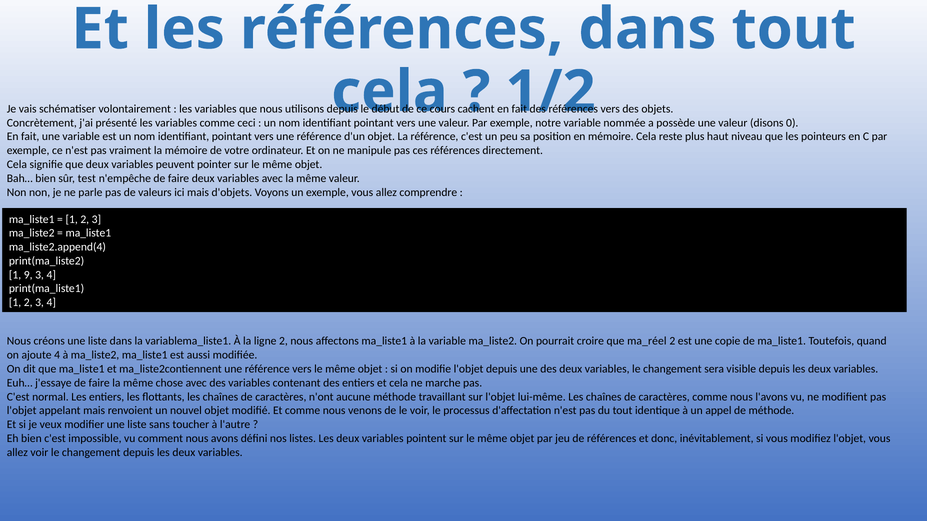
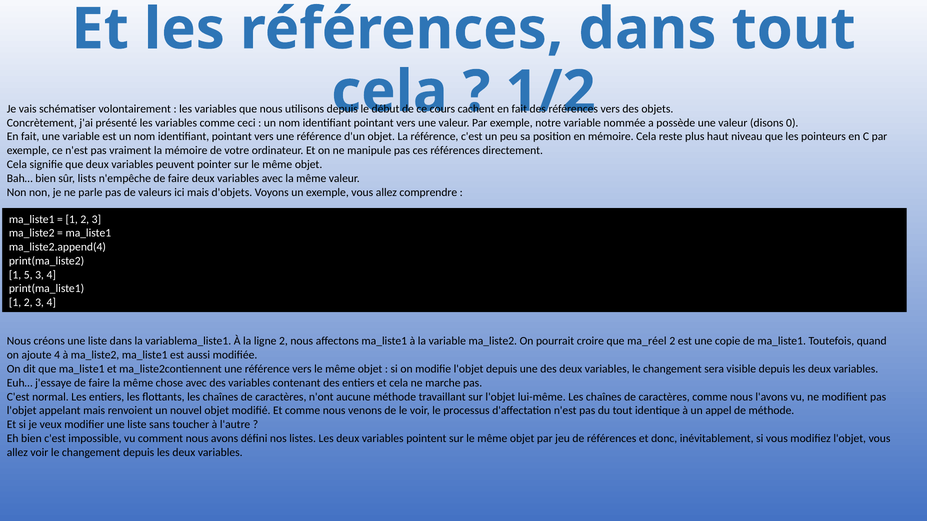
test: test -> lists
9: 9 -> 5
